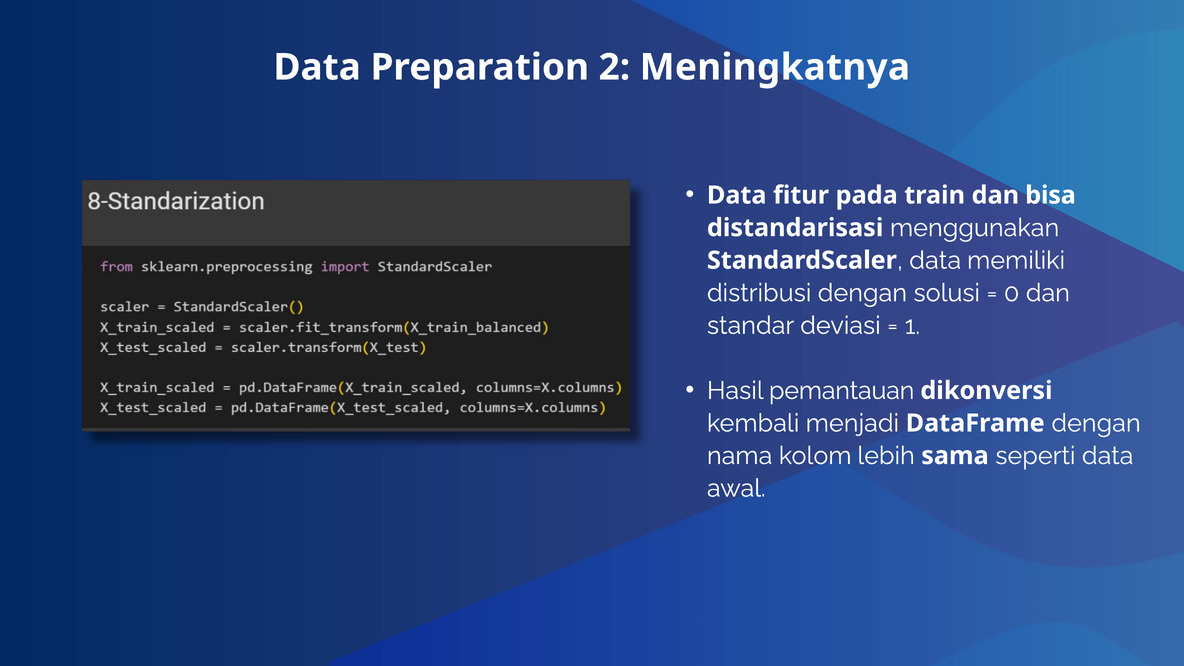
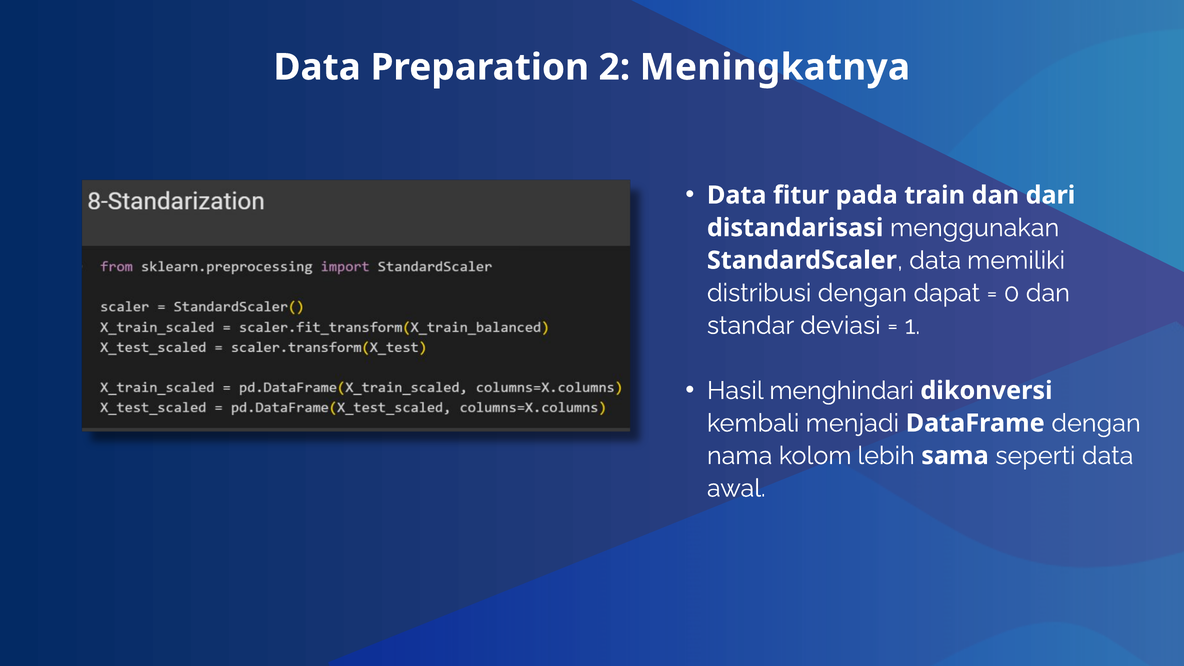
bisa: bisa -> dari
solusi: solusi -> dapat
pemantauan: pemantauan -> menghindari
